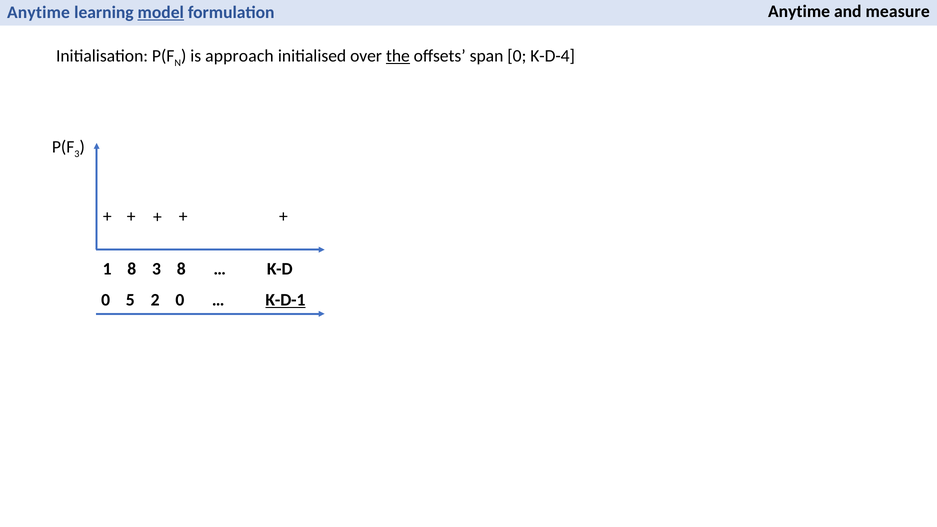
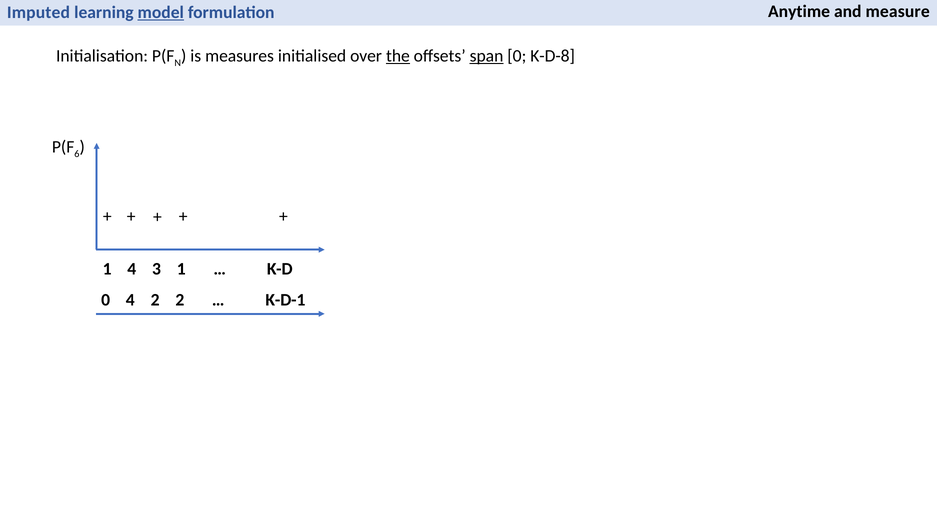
Anytime at (38, 13): Anytime -> Imputed
approach: approach -> measures
span underline: none -> present
K-D-4: K-D-4 -> K-D-8
3 at (77, 154): 3 -> 6
1 8: 8 -> 4
3 8: 8 -> 1
0 5: 5 -> 4
2 0: 0 -> 2
K-D-1 underline: present -> none
